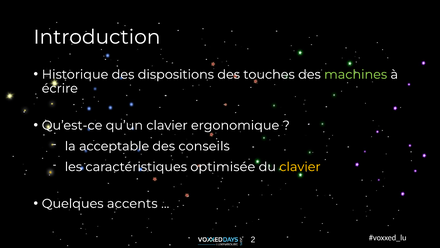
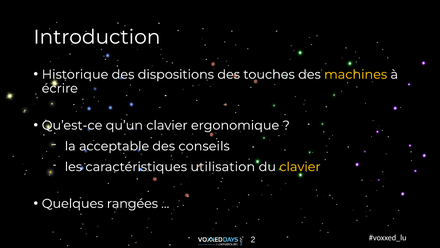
machines colour: light green -> yellow
optimisée: optimisée -> utilisation
accents: accents -> rangées
